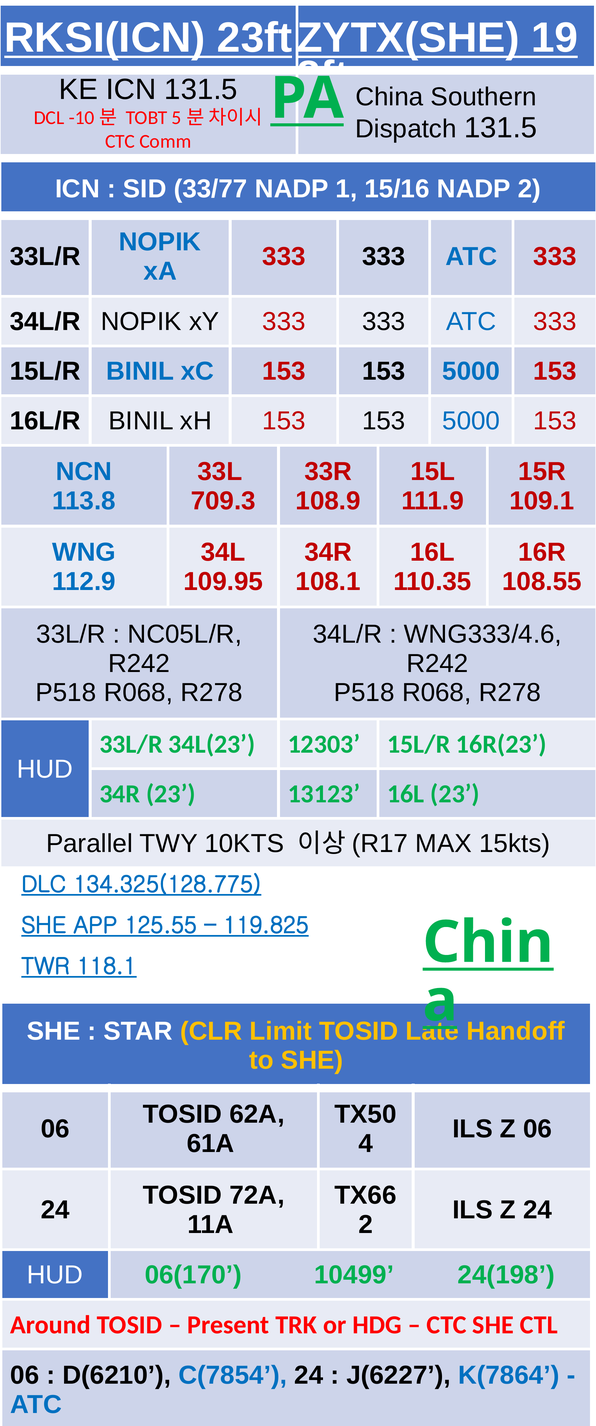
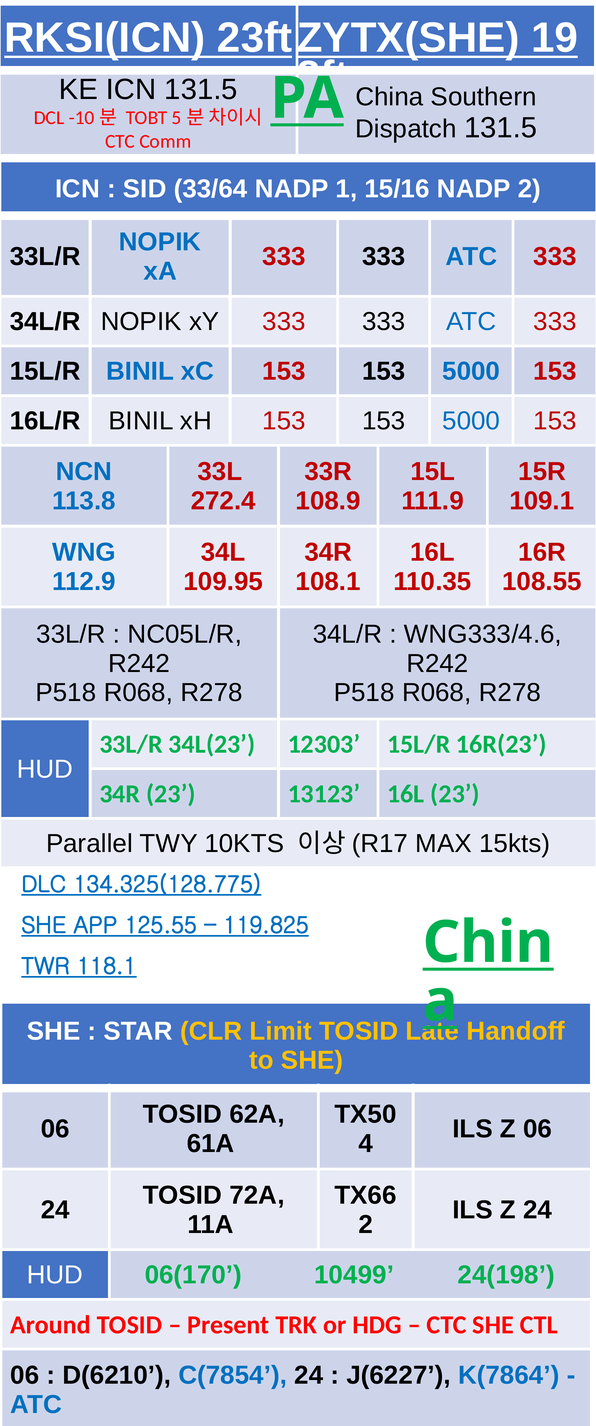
33/77: 33/77 -> 33/64
709.3: 709.3 -> 272.4
